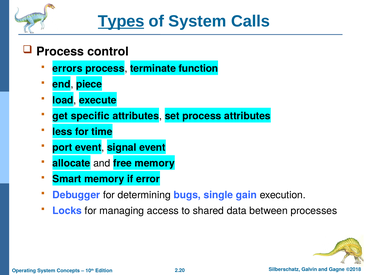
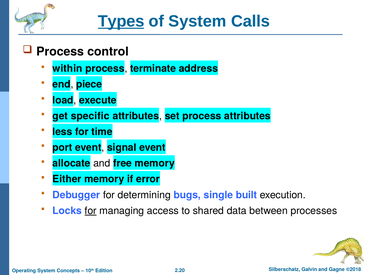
errors: errors -> within
function: function -> address
Smart: Smart -> Either
gain: gain -> built
for at (91, 211) underline: none -> present
